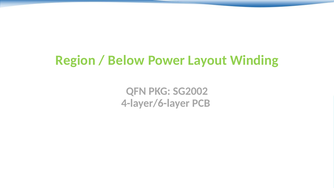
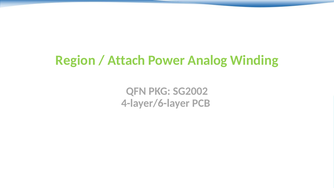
Below: Below -> Attach
Layout: Layout -> Analog
